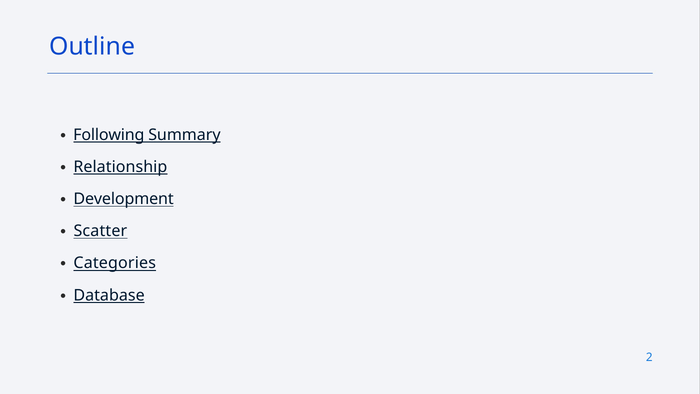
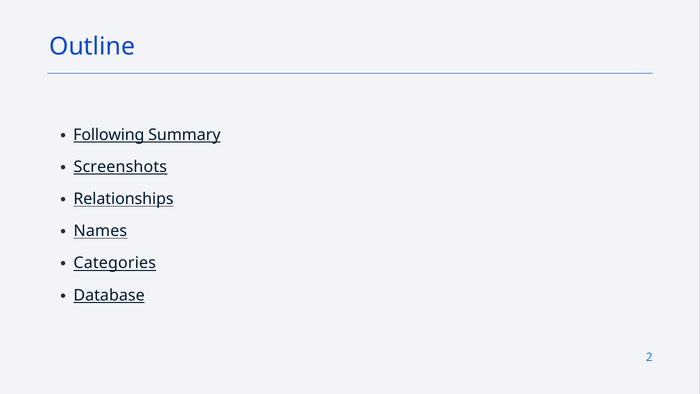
Relationship: Relationship -> Screenshots
Development: Development -> Relationships
Scatter: Scatter -> Names
